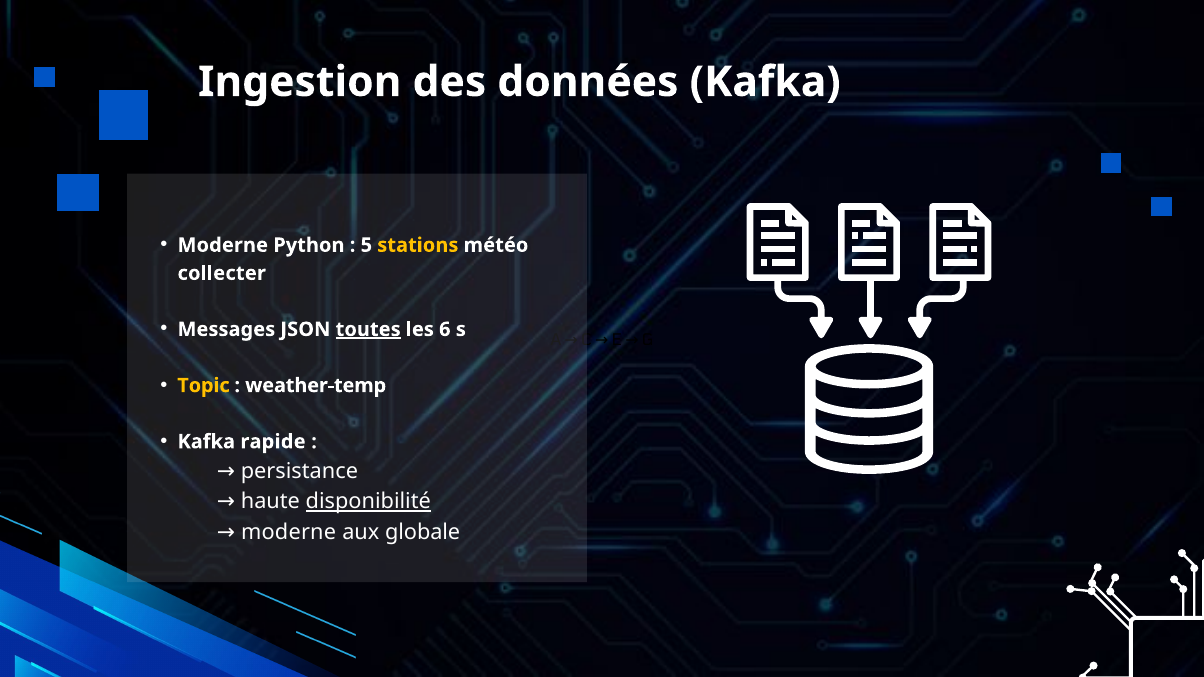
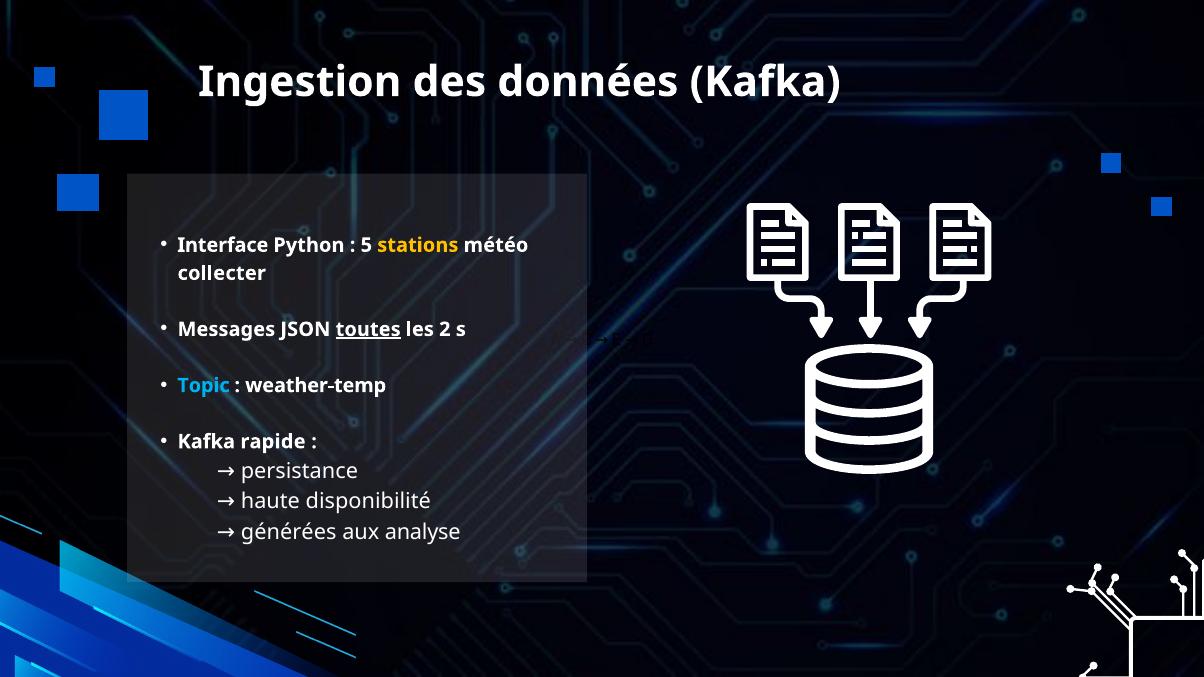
Moderne at (223, 245): Moderne -> Interface
6: 6 -> 2
Topic colour: yellow -> light blue
disponibilité underline: present -> none
moderne at (289, 532): moderne -> générées
globale: globale -> analyse
